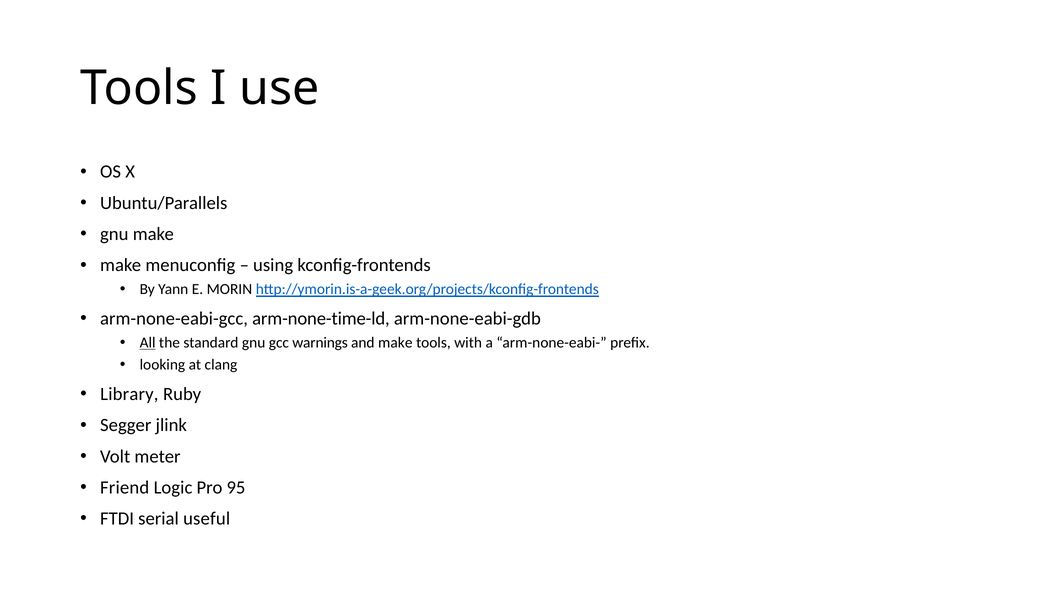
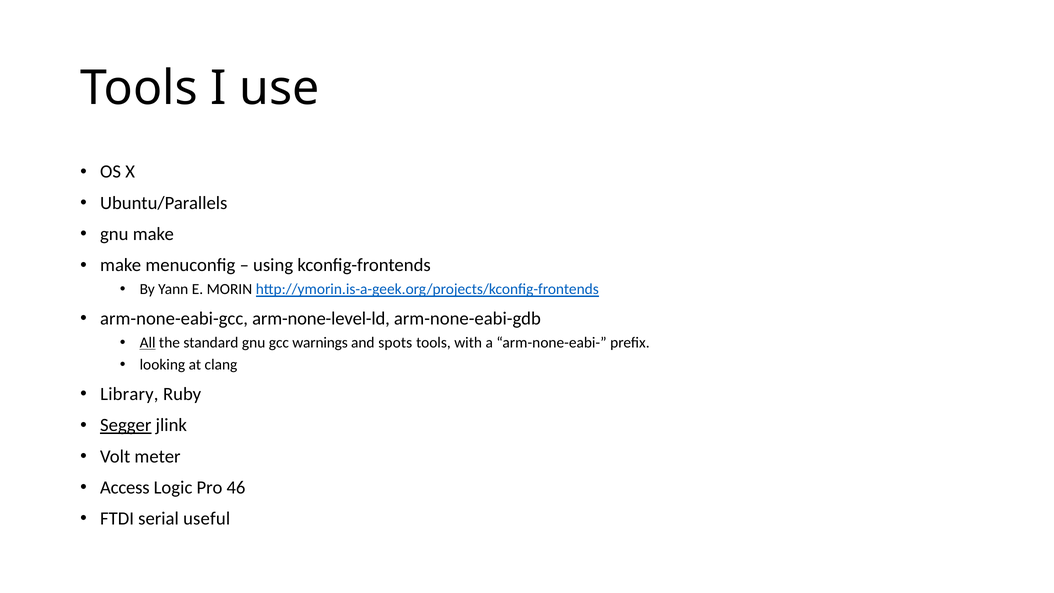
arm-none-time-ld: arm-none-time-ld -> arm-none-level-ld
and make: make -> spots
Segger underline: none -> present
Friend: Friend -> Access
95: 95 -> 46
